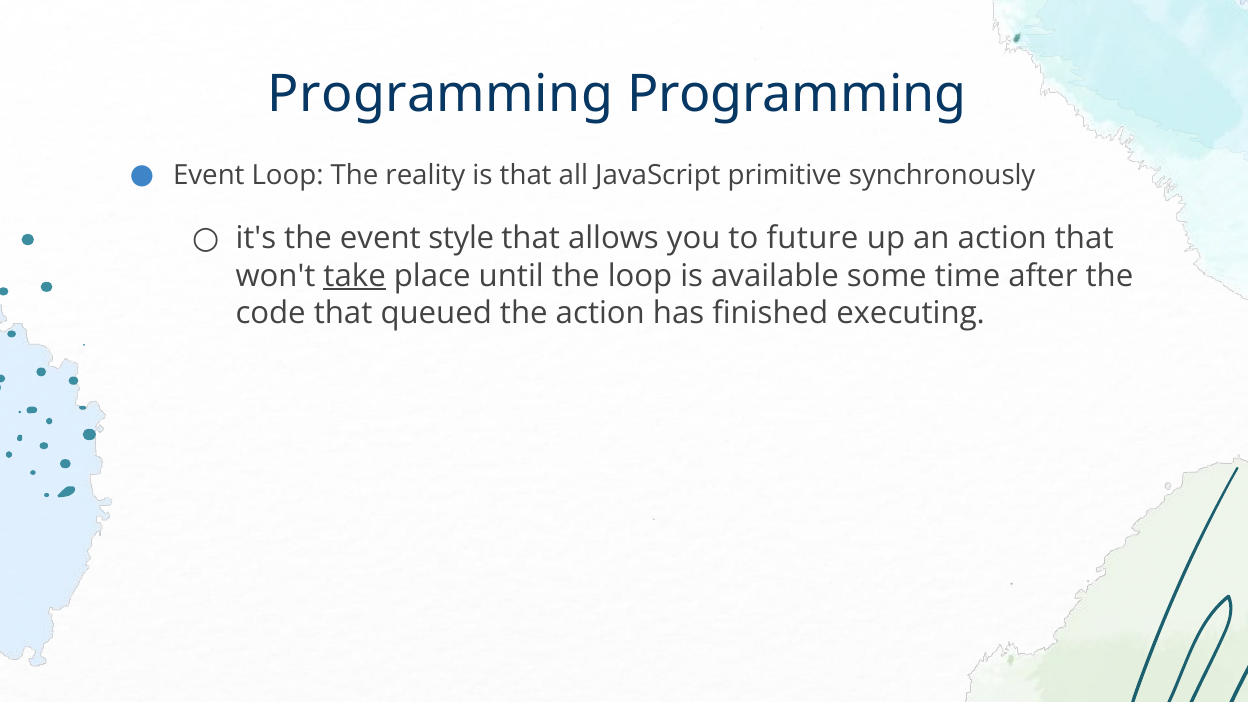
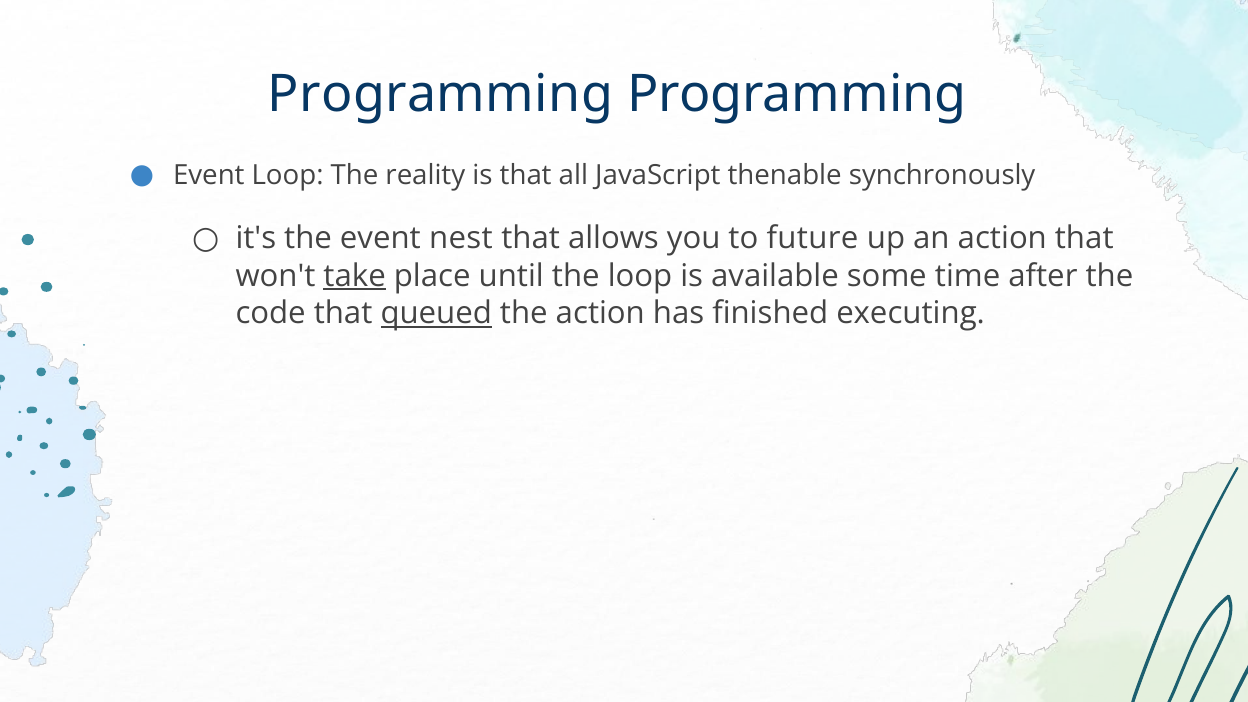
primitive: primitive -> thenable
style: style -> nest
queued underline: none -> present
